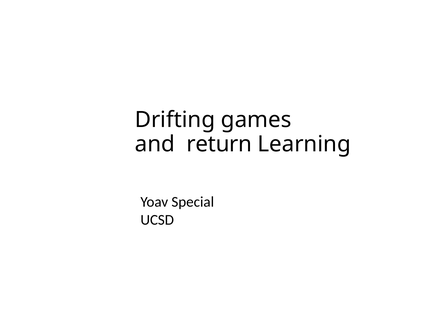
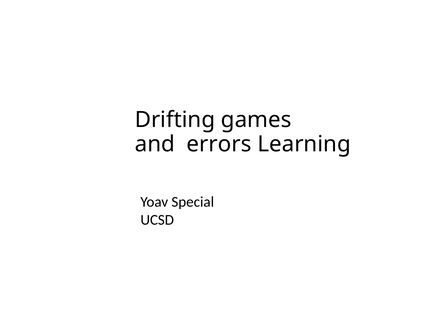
return: return -> errors
